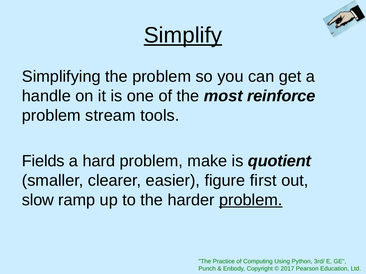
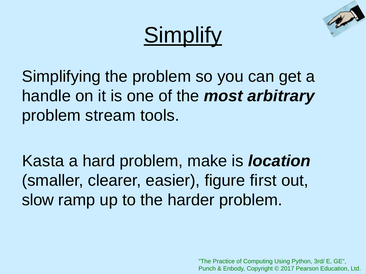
reinforce: reinforce -> arbitrary
Fields: Fields -> Kasta
quotient: quotient -> location
problem at (251, 200) underline: present -> none
